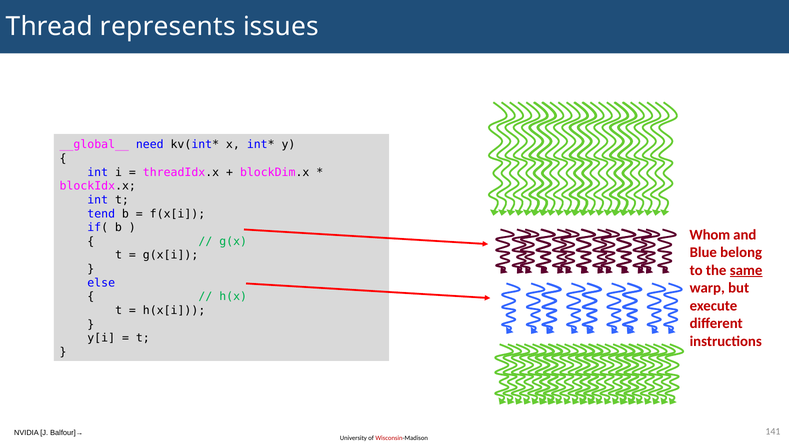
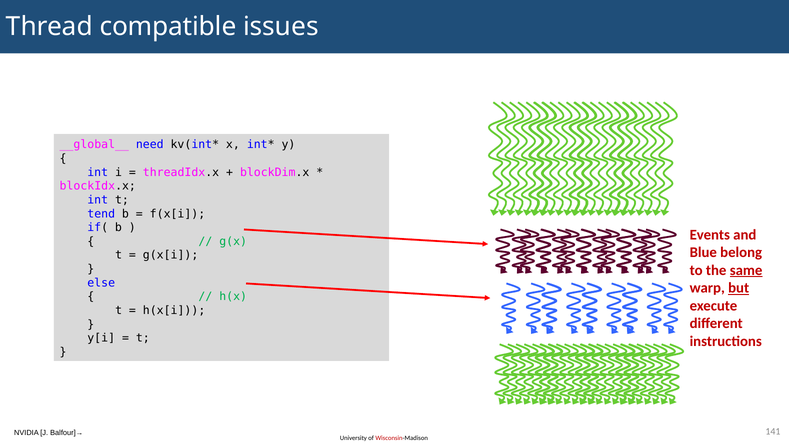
represents: represents -> compatible
Whom: Whom -> Events
but underline: none -> present
